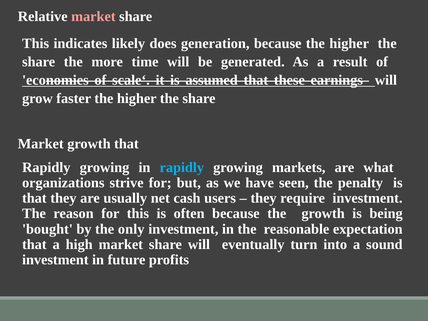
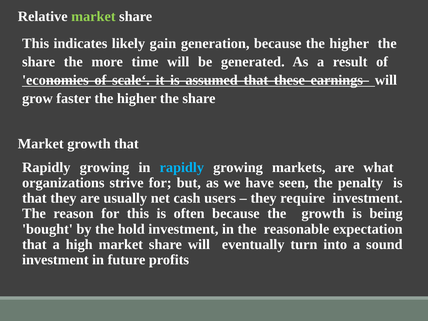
market at (93, 17) colour: pink -> light green
does: does -> gain
only: only -> hold
